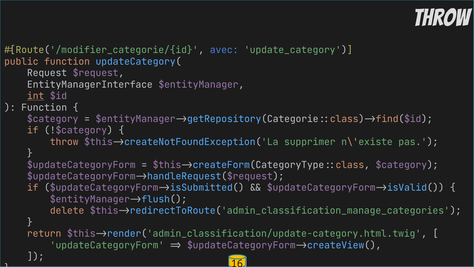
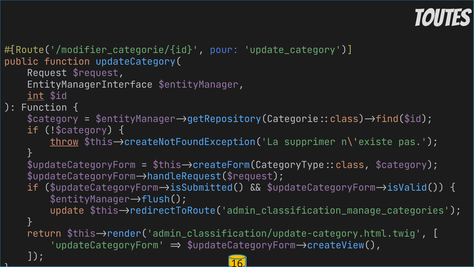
throw at (441, 18): throw -> toutes
avec: avec -> pour
throw at (64, 142) underline: none -> present
delete: delete -> update
